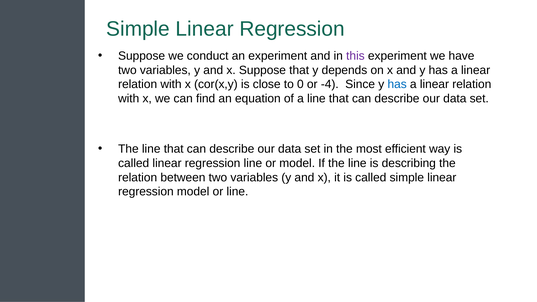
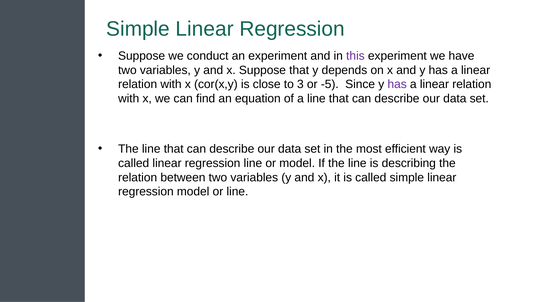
0: 0 -> 3
-4: -4 -> -5
has at (397, 84) colour: blue -> purple
